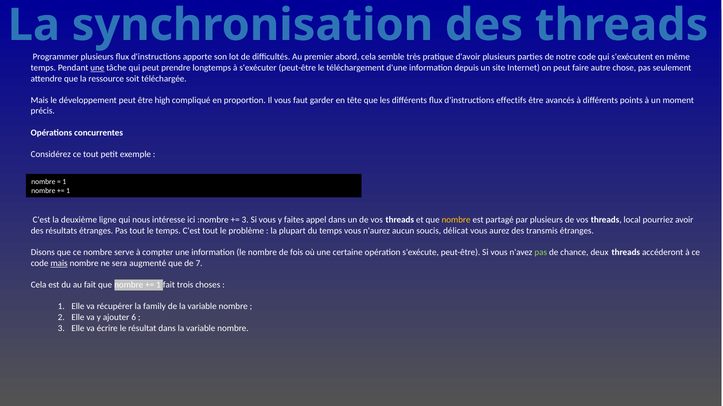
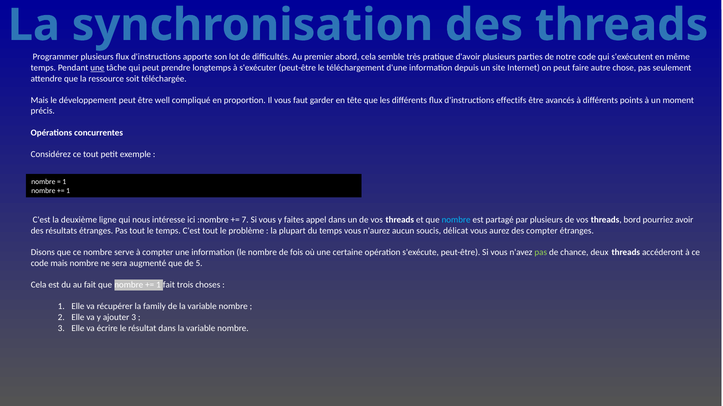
high: high -> well
3 at (245, 220): 3 -> 7
nombre at (456, 220) colour: yellow -> light blue
local: local -> bord
des transmis: transmis -> compter
mais at (59, 264) underline: present -> none
7: 7 -> 5
ajouter 6: 6 -> 3
